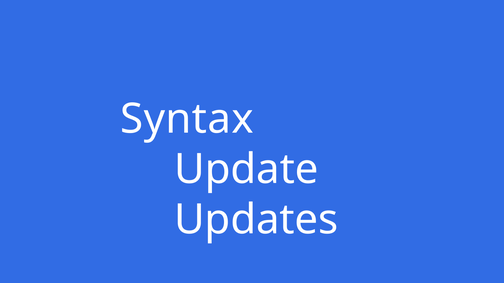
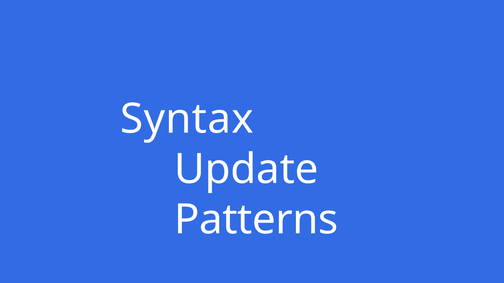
Updates: Updates -> Patterns
